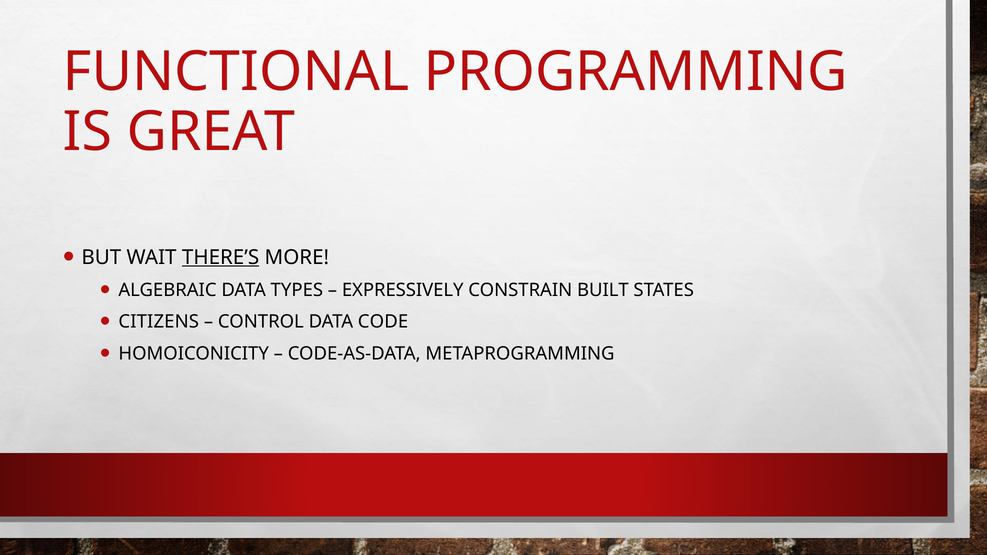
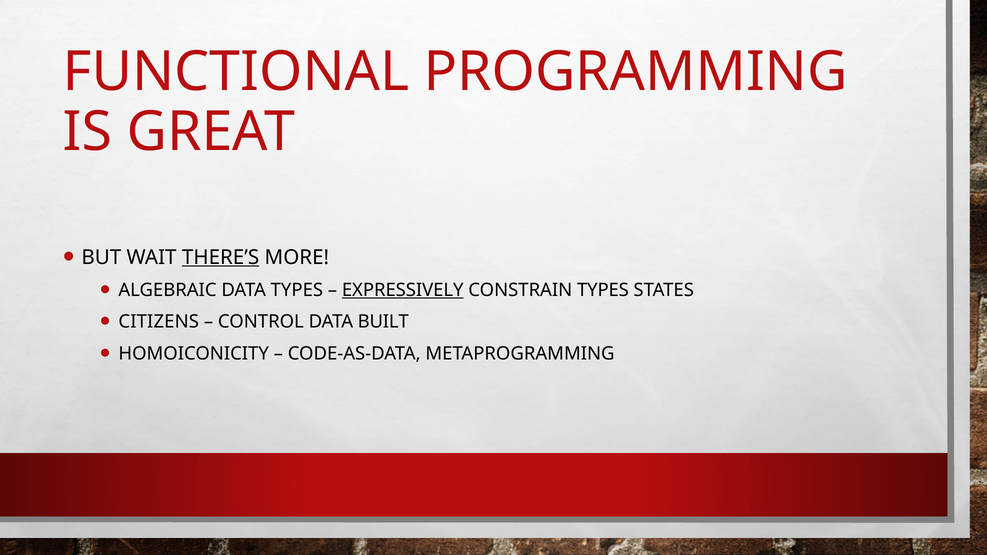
EXPRESSIVELY underline: none -> present
CONSTRAIN BUILT: BUILT -> TYPES
CODE: CODE -> BUILT
